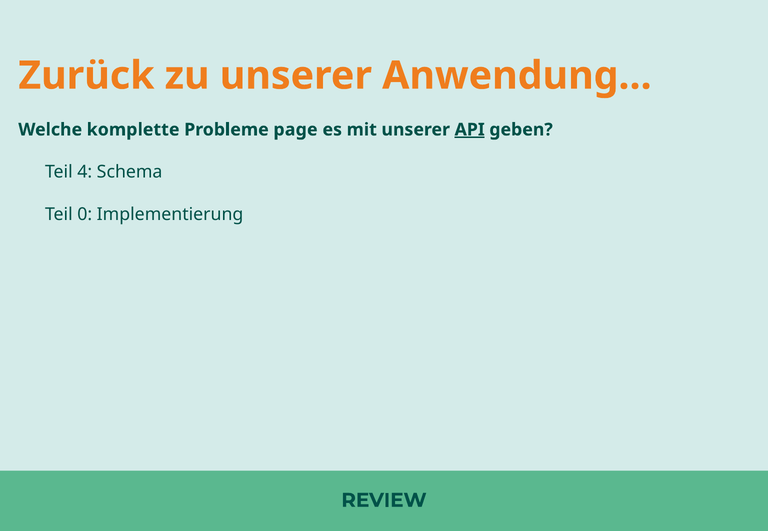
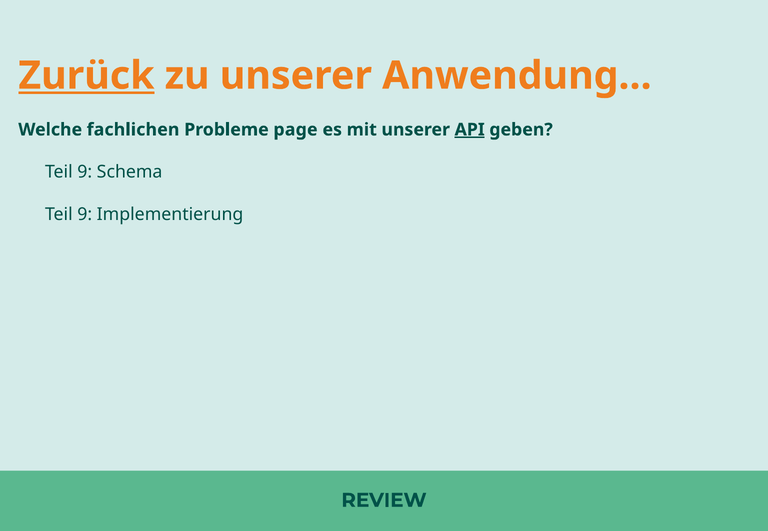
Zurück underline: none -> present
komplette: komplette -> fachlichen
4 at (85, 172): 4 -> 9
0 at (85, 215): 0 -> 9
